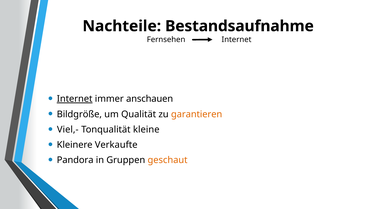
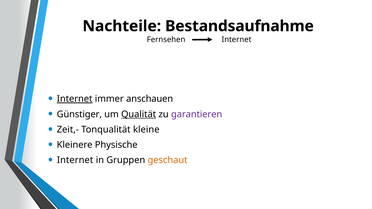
Bildgröße: Bildgröße -> Günstiger
Qualität underline: none -> present
garantieren colour: orange -> purple
Viel,-: Viel,- -> Zeit,-
Verkaufte: Verkaufte -> Physische
Pandora at (75, 160): Pandora -> Internet
